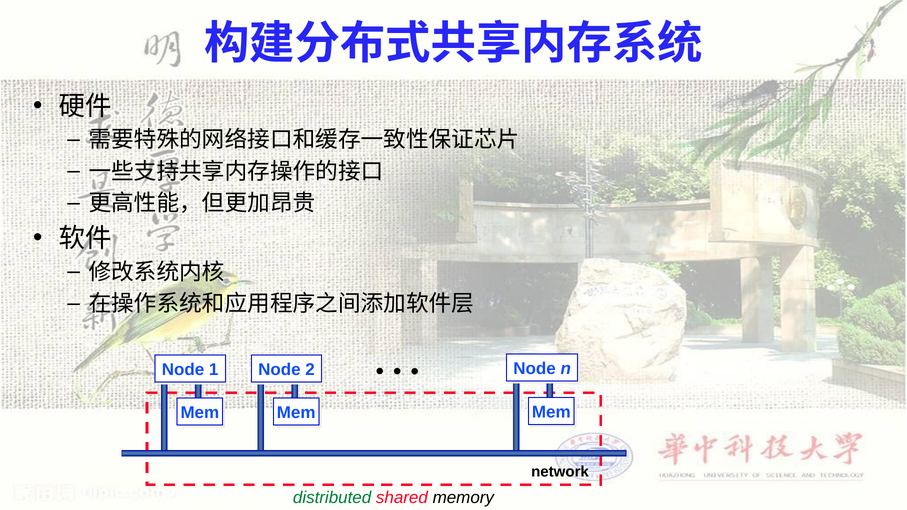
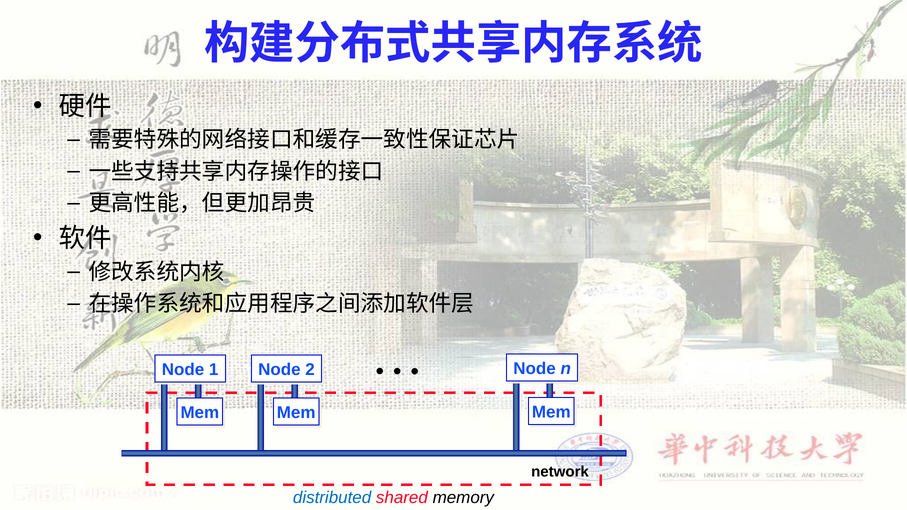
distributed colour: green -> blue
